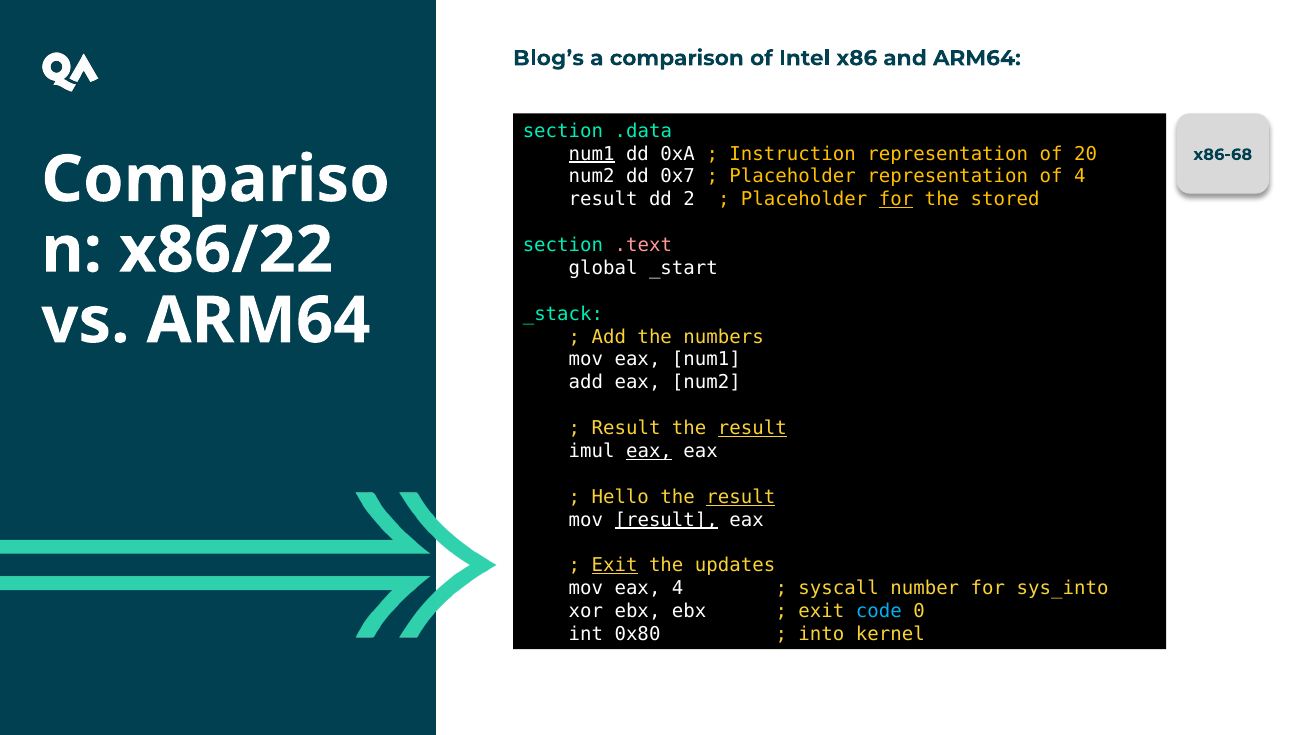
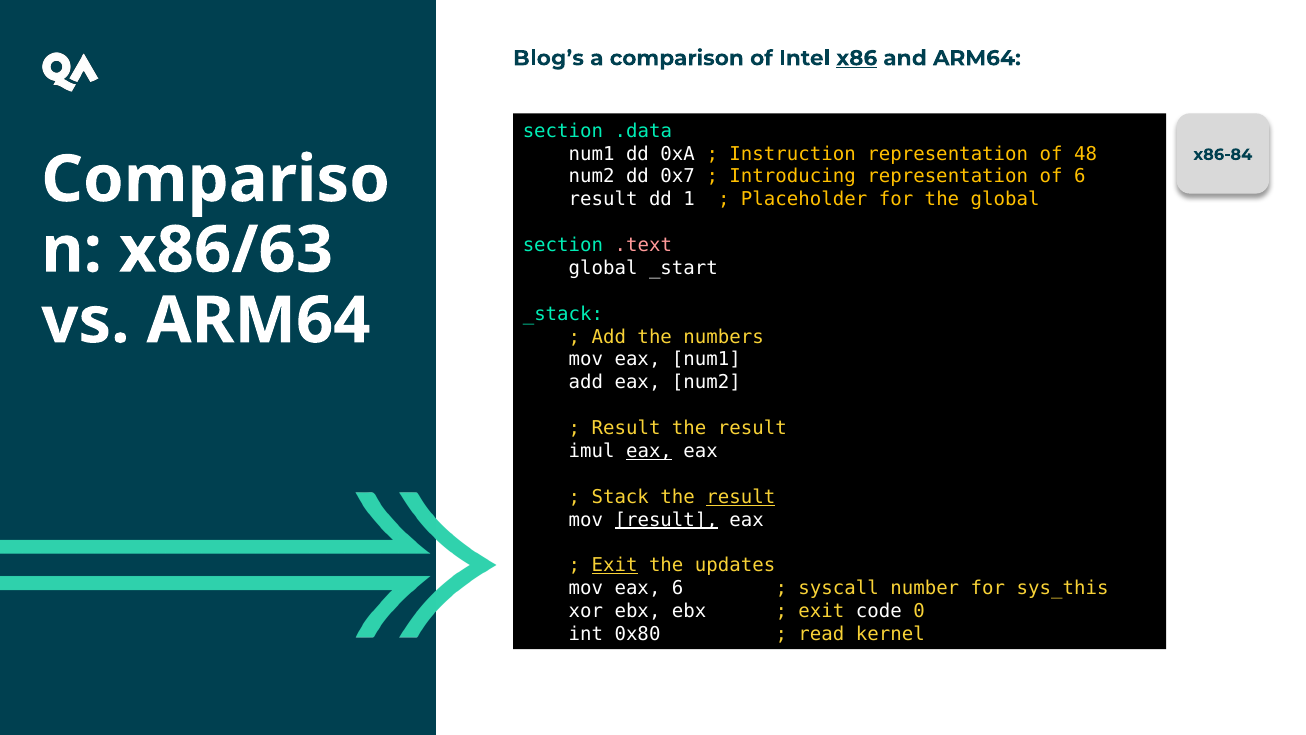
x86 underline: none -> present
num1 at (592, 154) underline: present -> none
20: 20 -> 48
x86-68: x86-68 -> x86-84
Placeholder at (793, 177): Placeholder -> Introducing
of 4: 4 -> 6
2: 2 -> 1
for at (896, 199) underline: present -> none
the stored: stored -> global
x86/22: x86/22 -> x86/63
result at (752, 428) underline: present -> none
Hello: Hello -> Stack
eax 4: 4 -> 6
sys_into: sys_into -> sys_this
code colour: light blue -> white
into: into -> read
